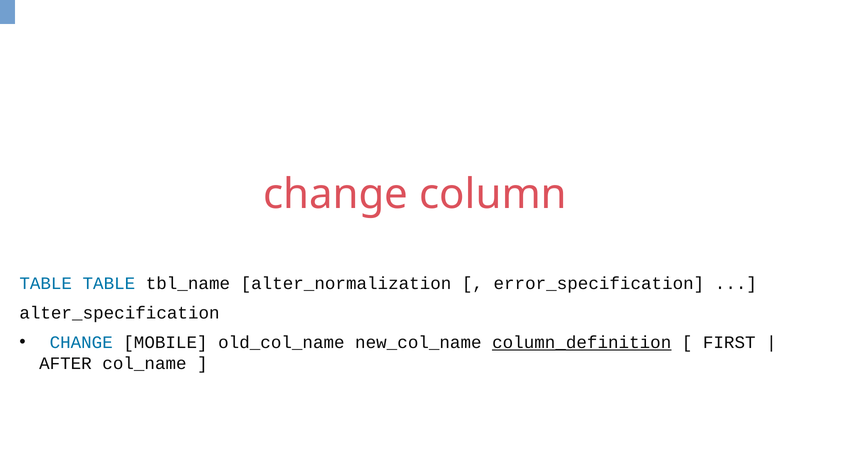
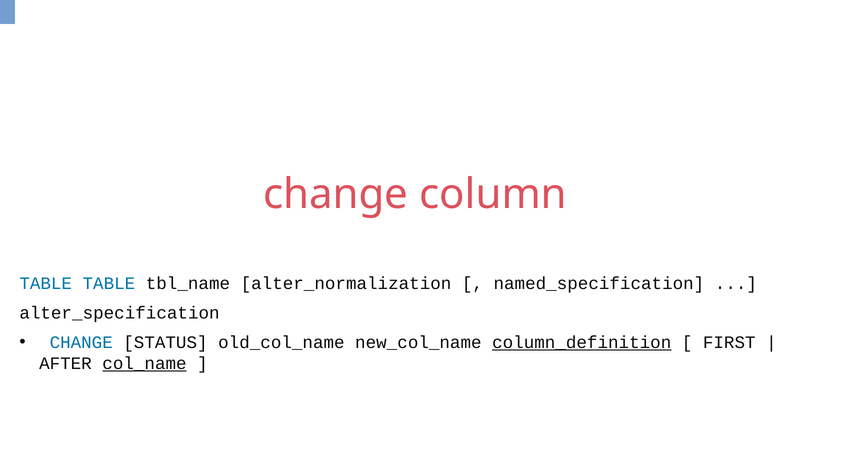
error_specification: error_specification -> named_specification
MOBILE: MOBILE -> STATUS
col_name underline: none -> present
